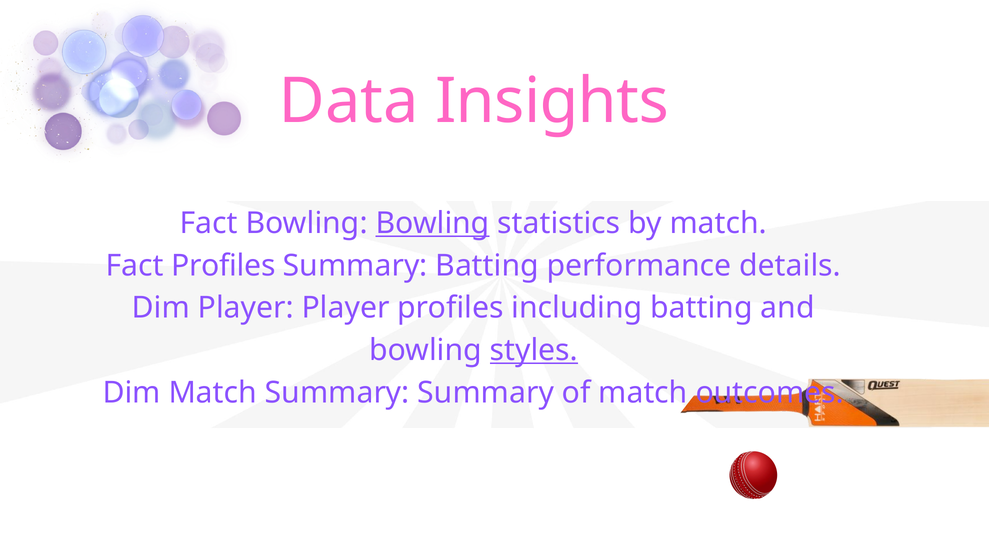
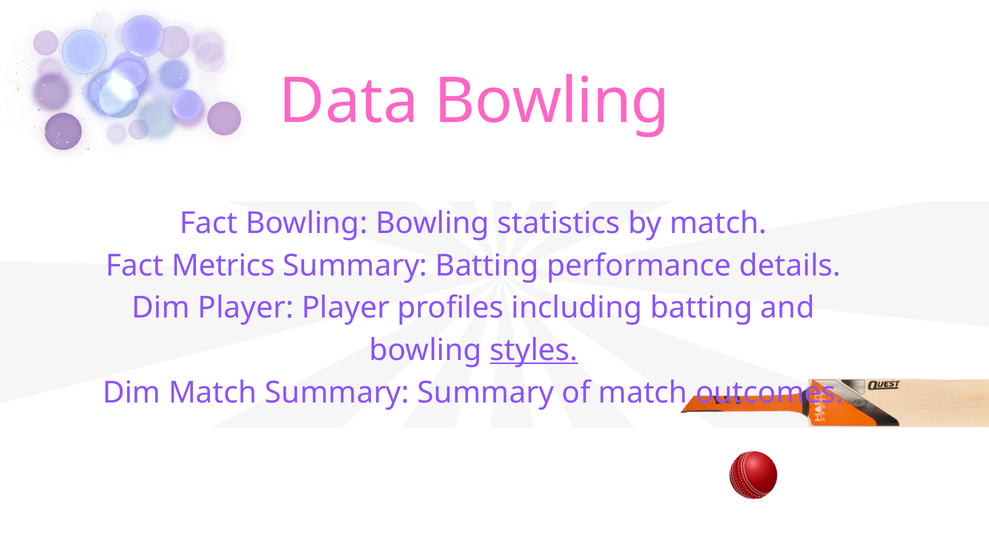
Data Insights: Insights -> Bowling
Bowling at (433, 223) underline: present -> none
Fact Profiles: Profiles -> Metrics
